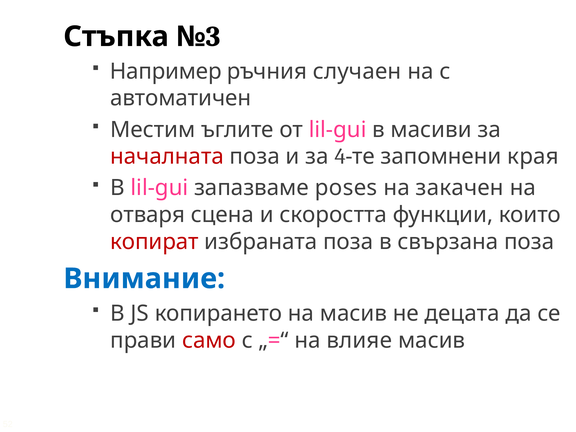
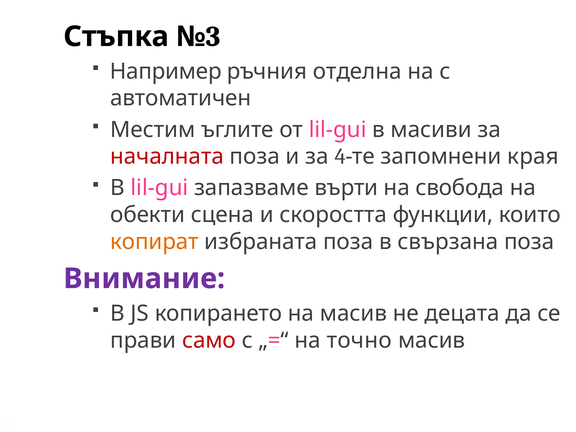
случаен: случаен -> отделна
poses: poses -> върти
закачен: закачен -> свобода
отваря: отваря -> обекти
копират colour: red -> orange
Внимание colour: blue -> purple
влияе: влияе -> точно
